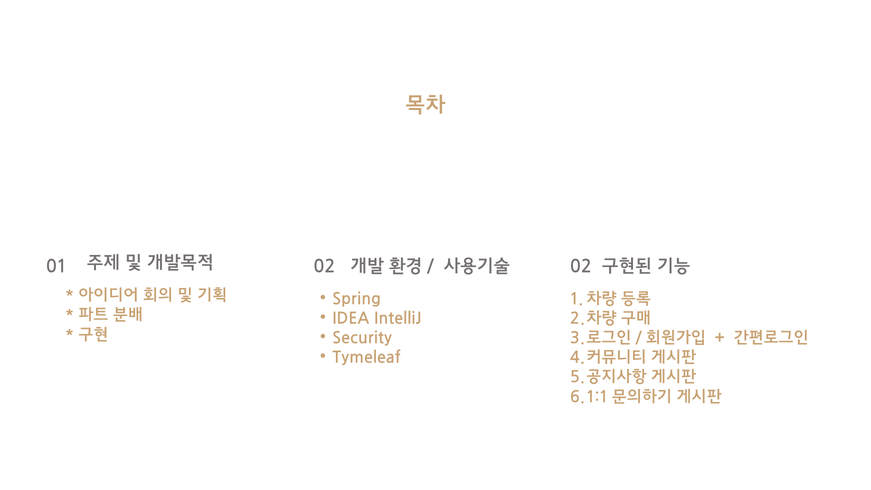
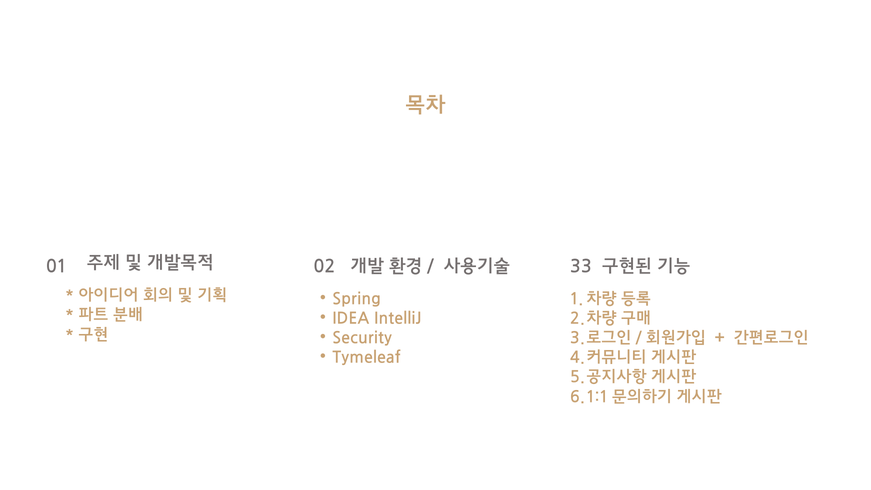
02 02: 02 -> 33
